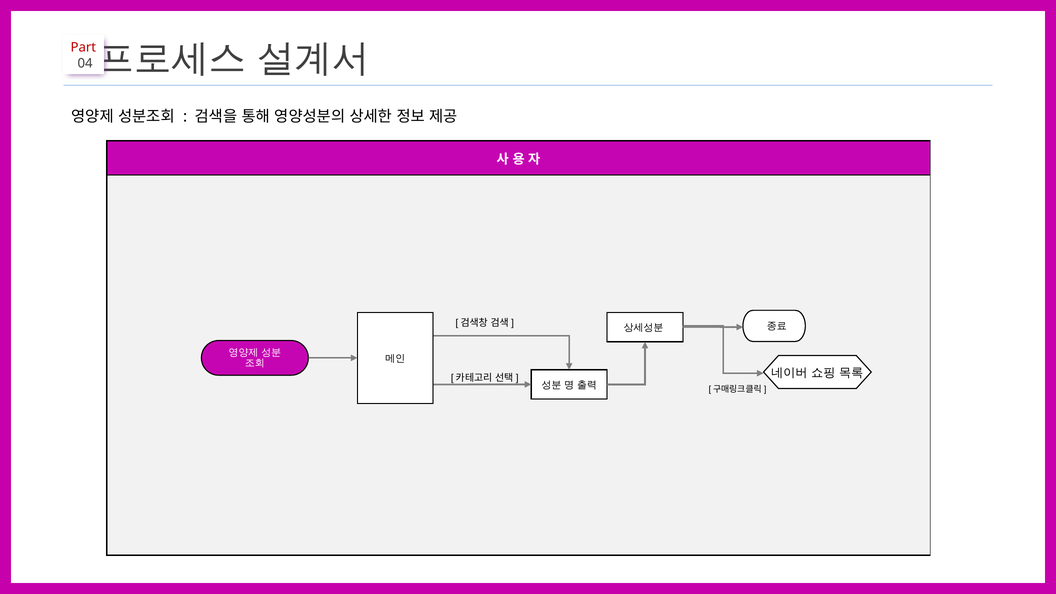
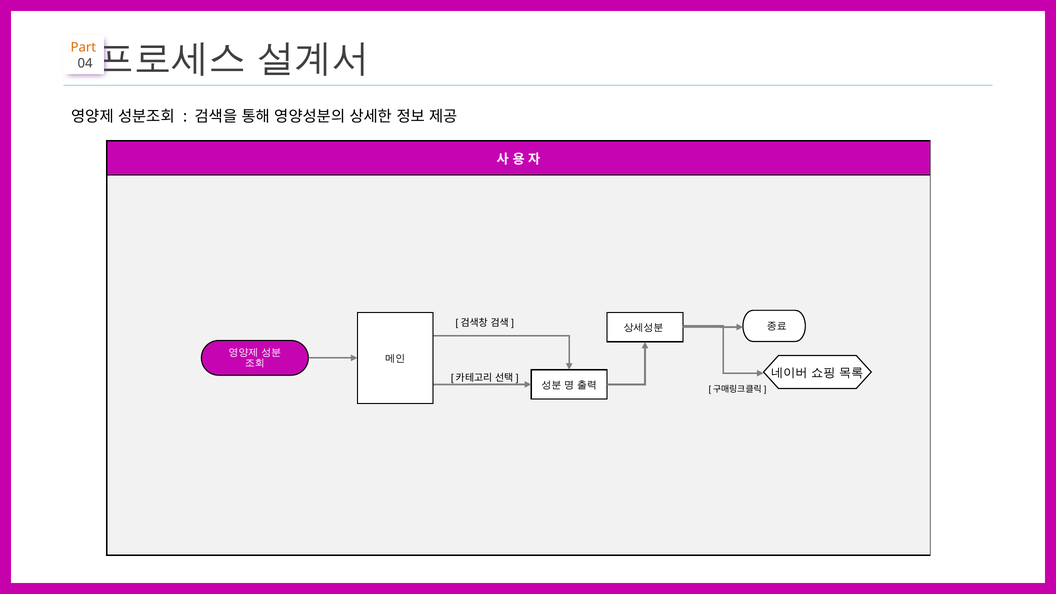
Part colour: red -> orange
